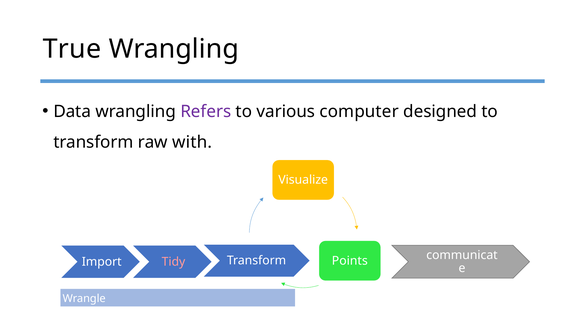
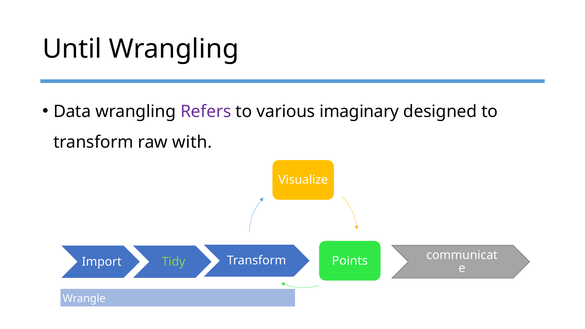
True: True -> Until
computer: computer -> imaginary
Tidy colour: pink -> light green
